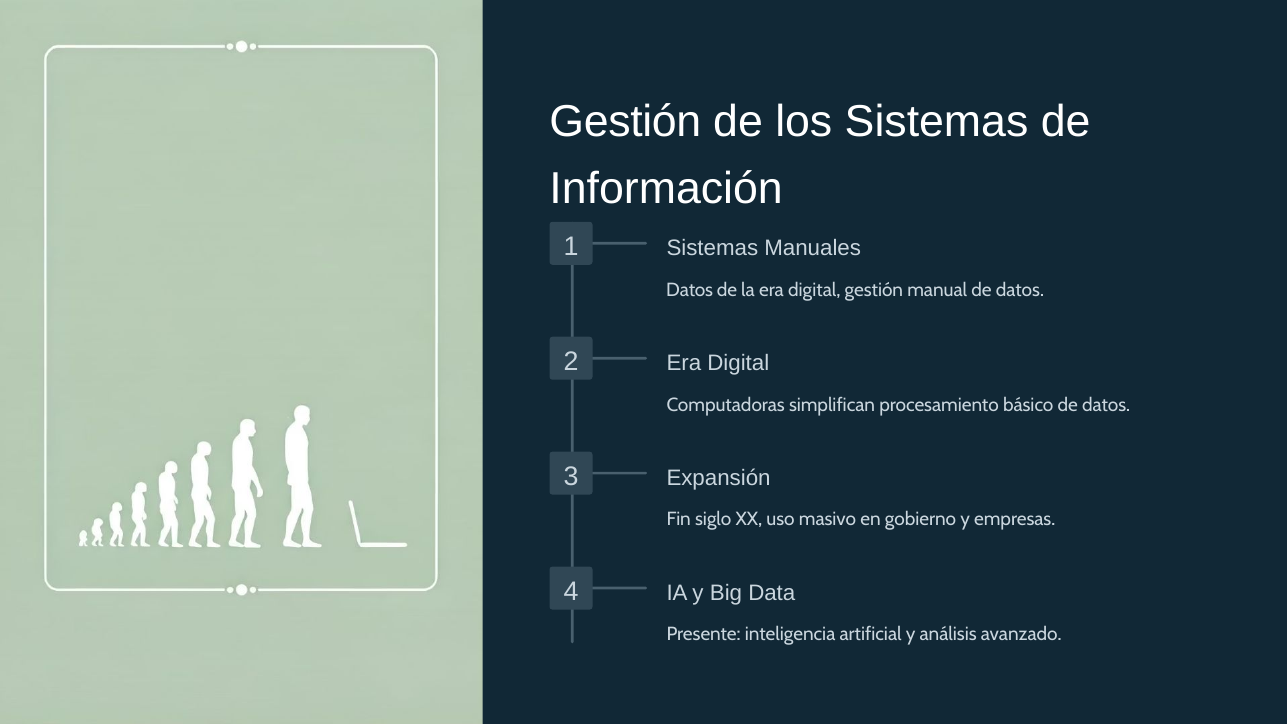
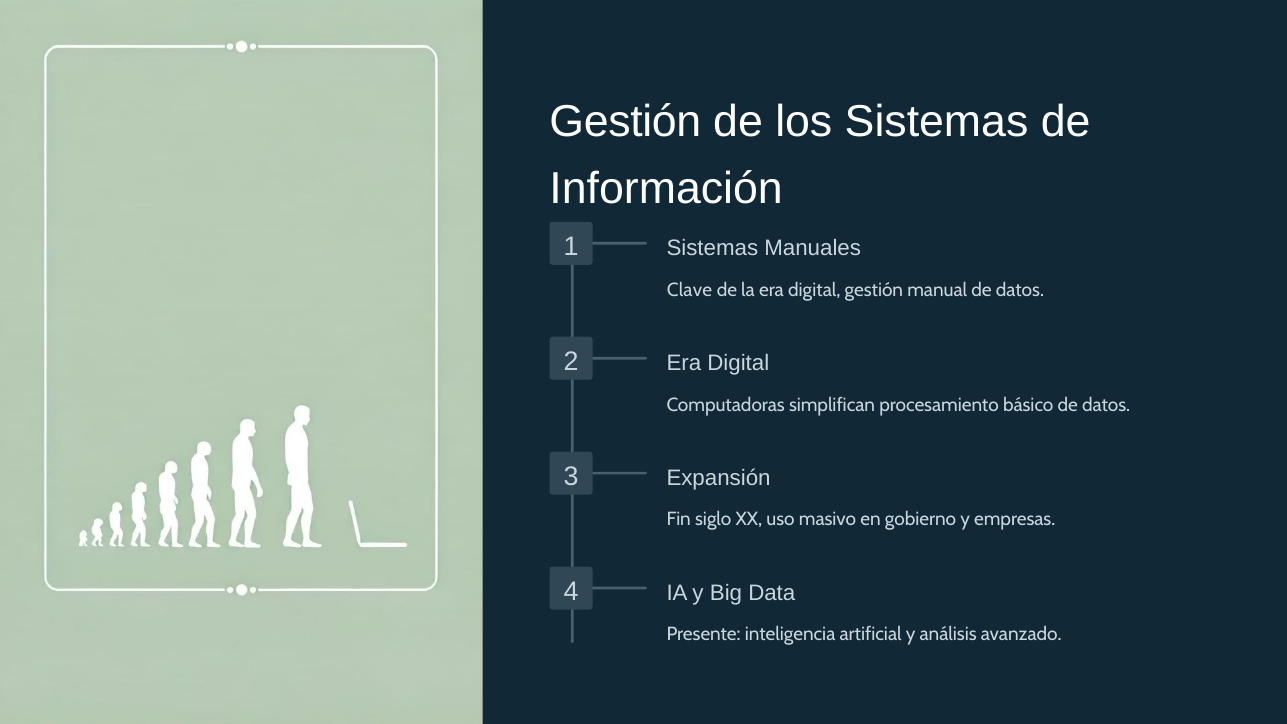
Datos at (690, 290): Datos -> Clave
